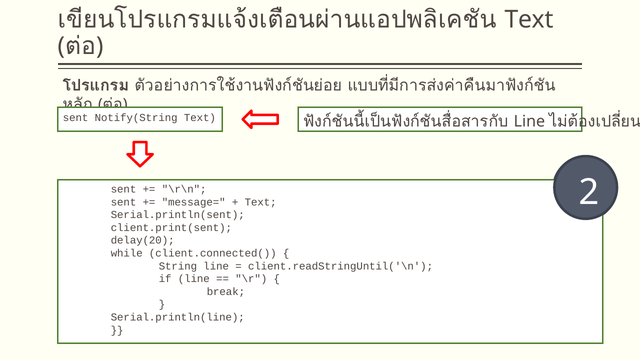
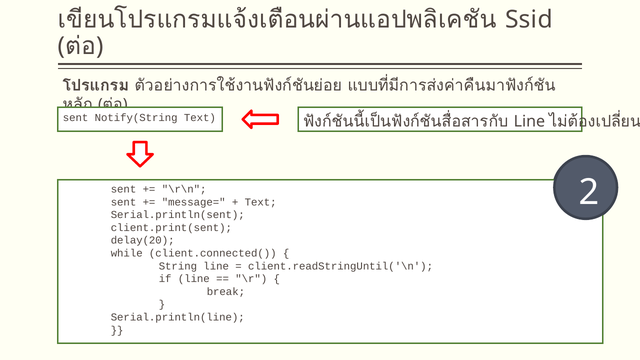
Text at (529, 20): Text -> Ssid
